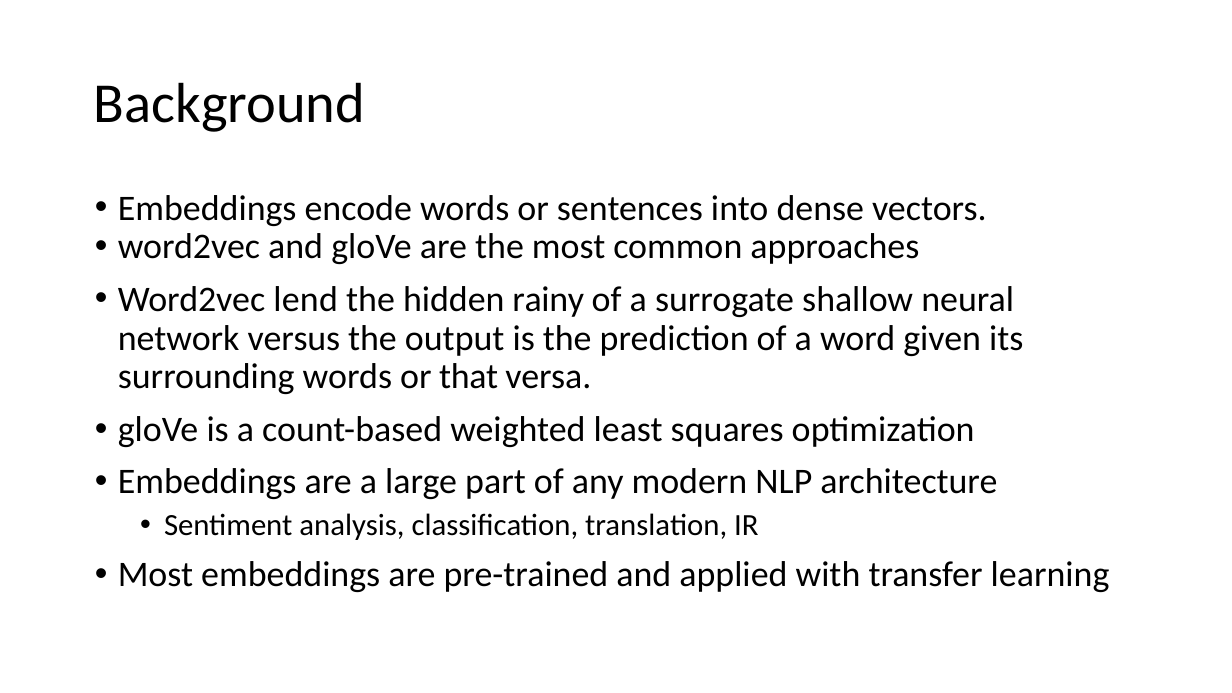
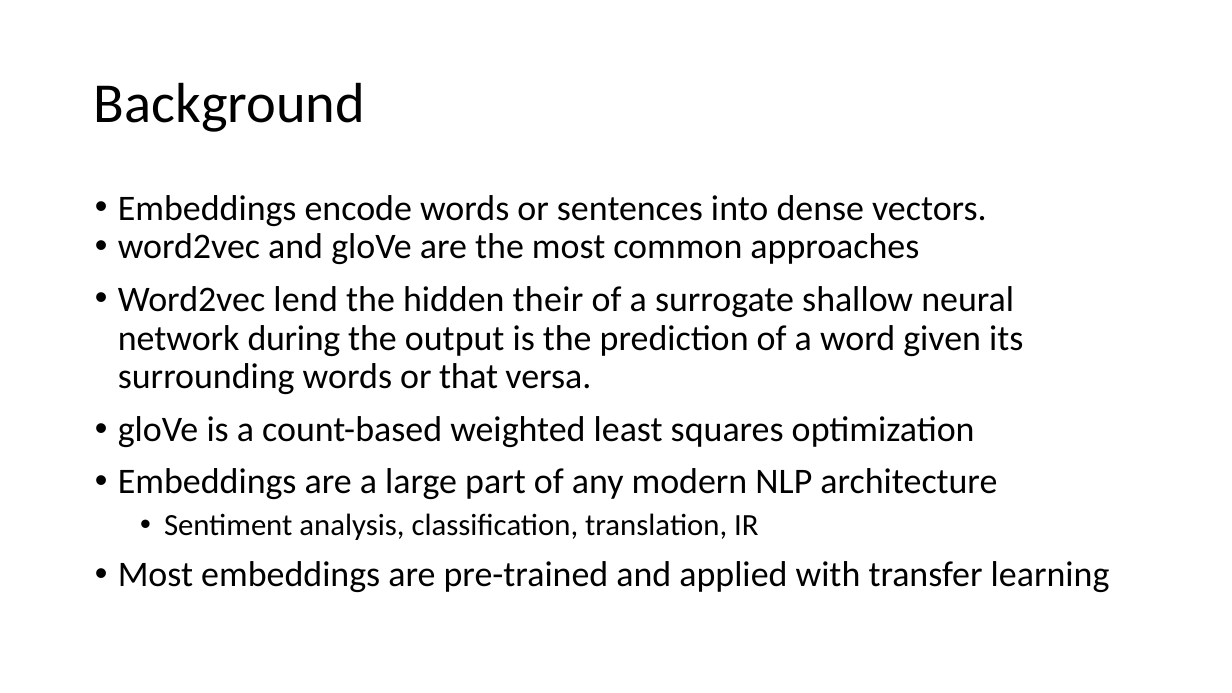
rainy: rainy -> their
versus: versus -> during
